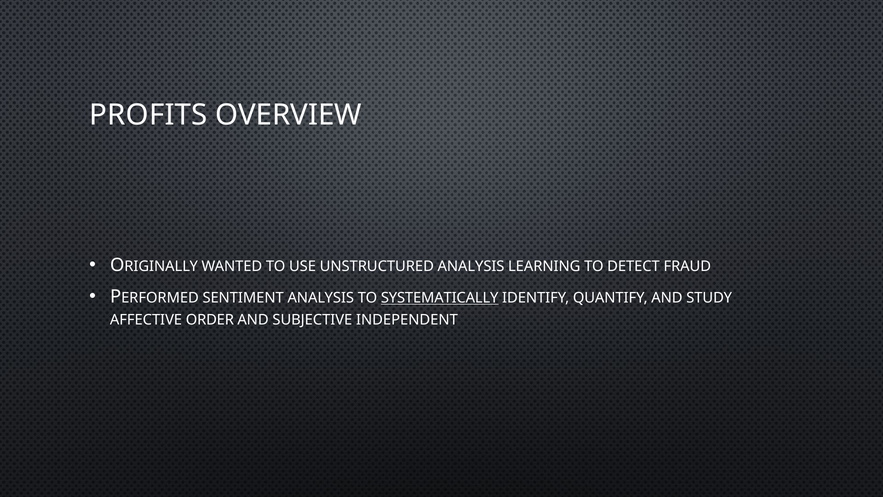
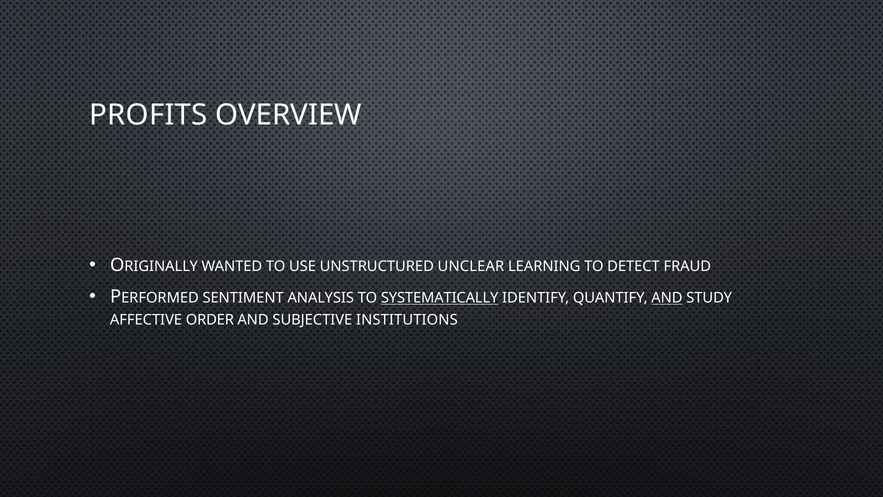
UNSTRUCTURED ANALYSIS: ANALYSIS -> UNCLEAR
AND at (667, 298) underline: none -> present
INDEPENDENT: INDEPENDENT -> INSTITUTIONS
